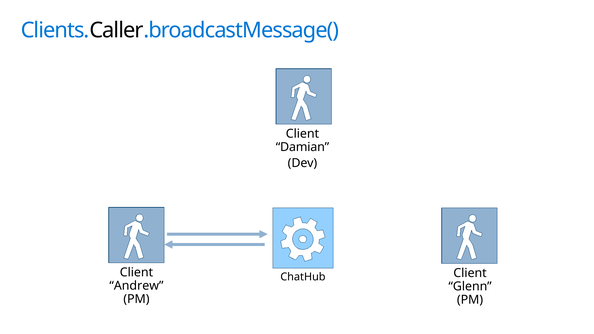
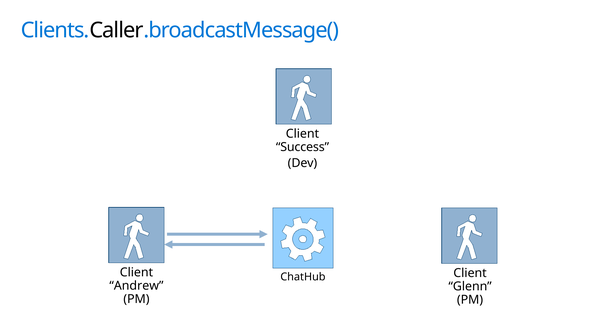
Damian: Damian -> Success
